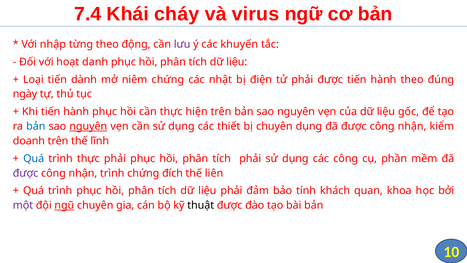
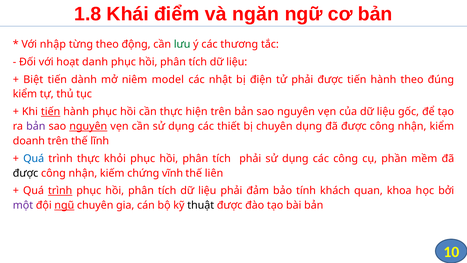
7.4: 7.4 -> 1.8
cháy: cháy -> điểm
virus: virus -> ngăn
lưu colour: purple -> green
khuyến: khuyến -> thương
Loại: Loại -> Biệt
niêm chứng: chứng -> model
ngày at (25, 94): ngày -> kiểm
tiến at (51, 112) underline: none -> present
bản at (36, 126) colour: blue -> purple
thực phải: phải -> khỏi
được at (26, 173) colour: purple -> black
nhận trình: trình -> kiếm
đích: đích -> vĩnh
trình at (60, 190) underline: none -> present
